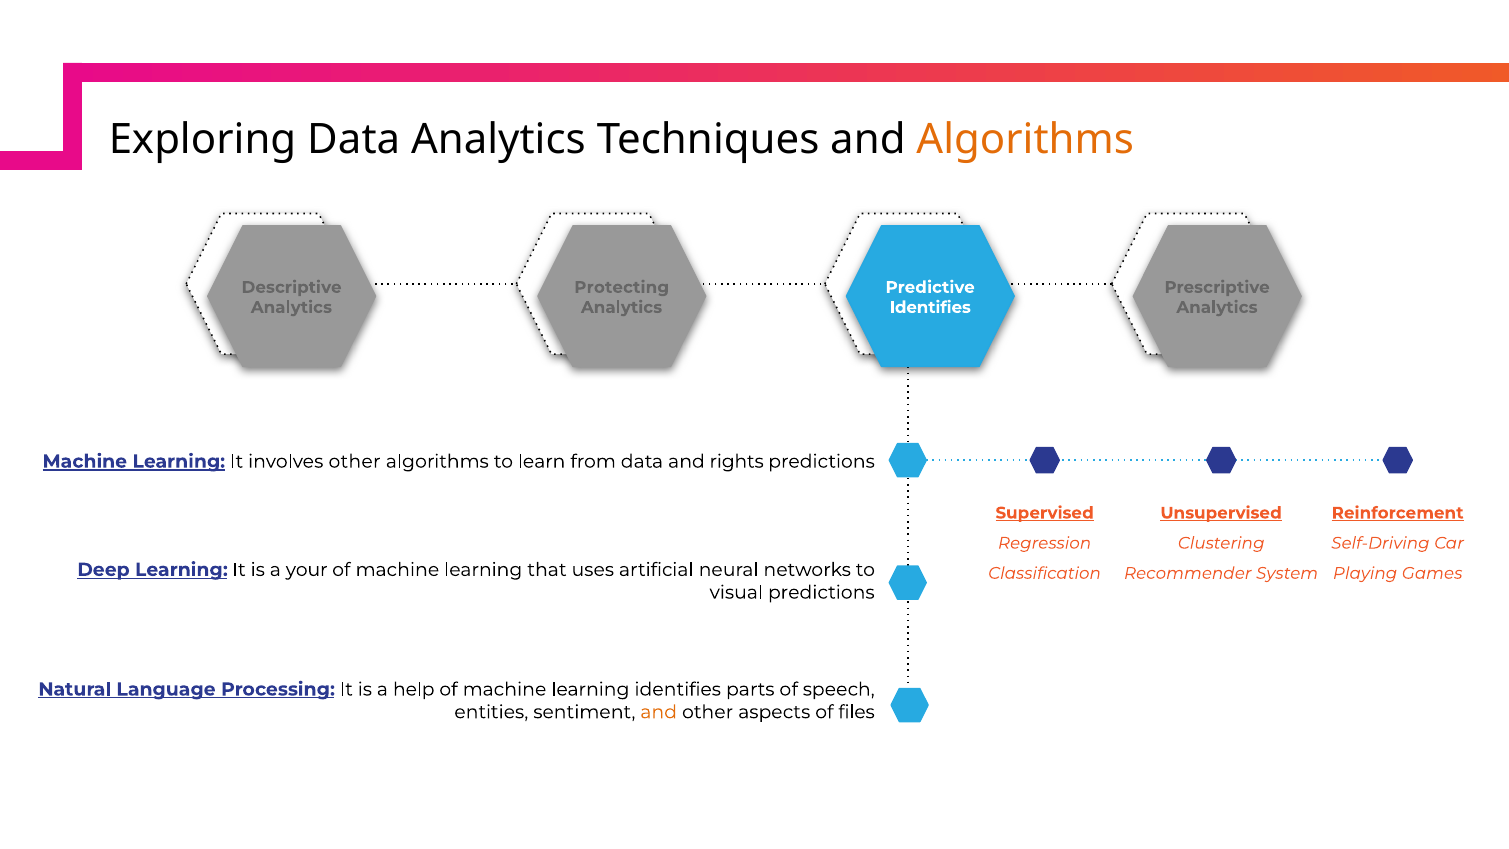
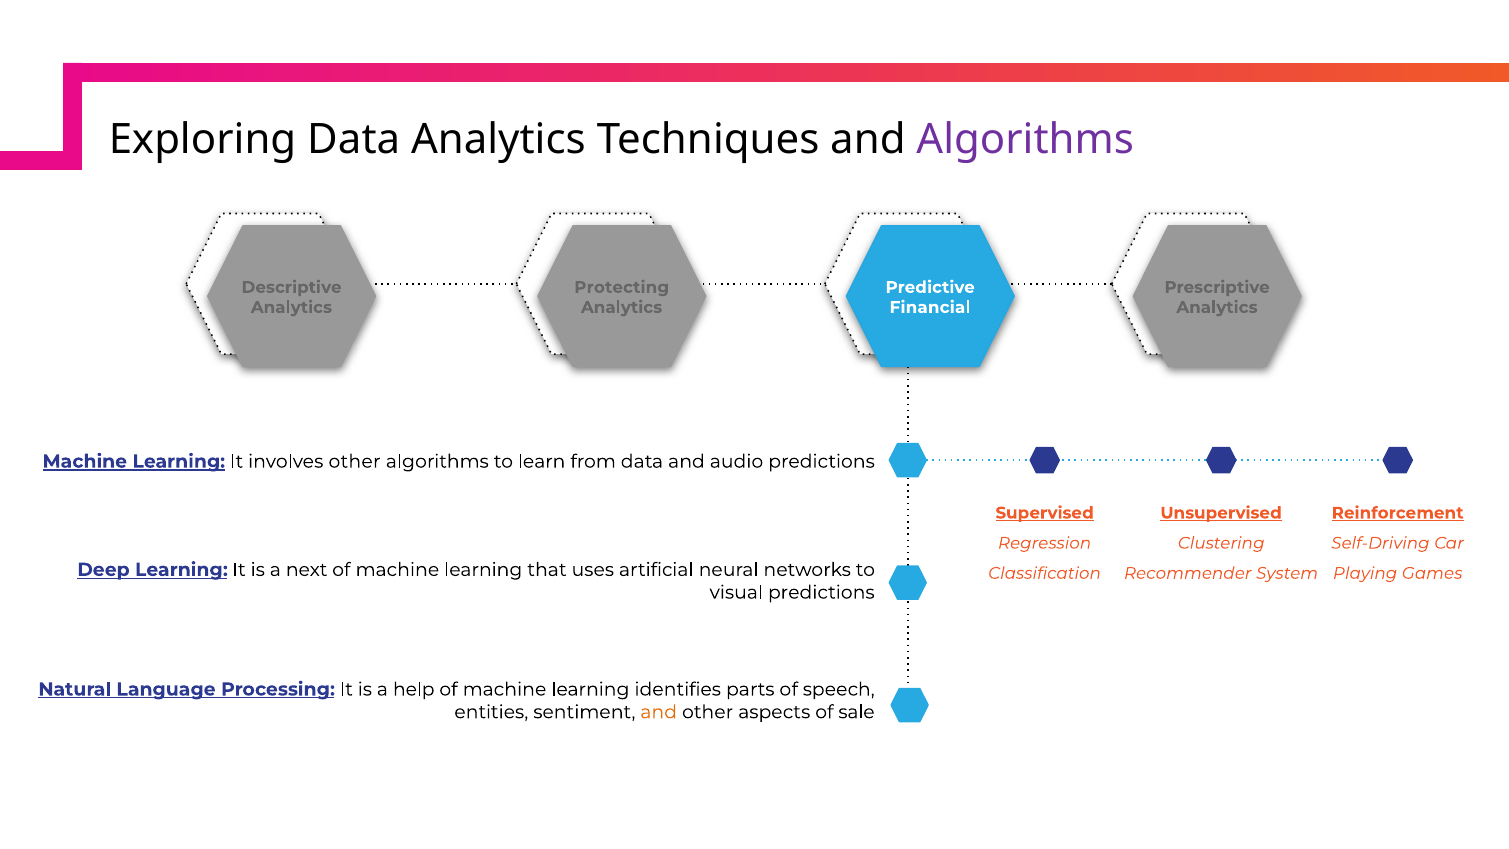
Algorithms at (1025, 139) colour: orange -> purple
Identifies at (930, 307): Identifies -> Financial
rights: rights -> audio
your: your -> next
files: files -> sale
